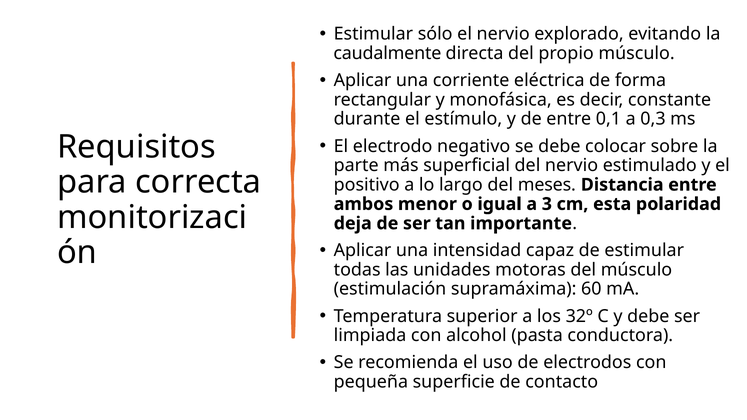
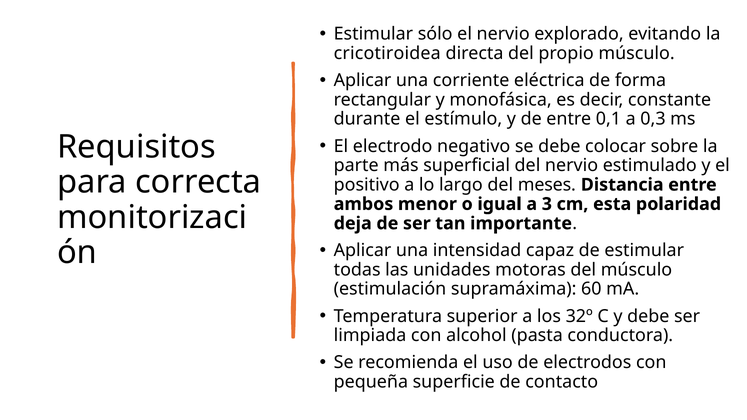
caudalmente: caudalmente -> cricotiroidea
